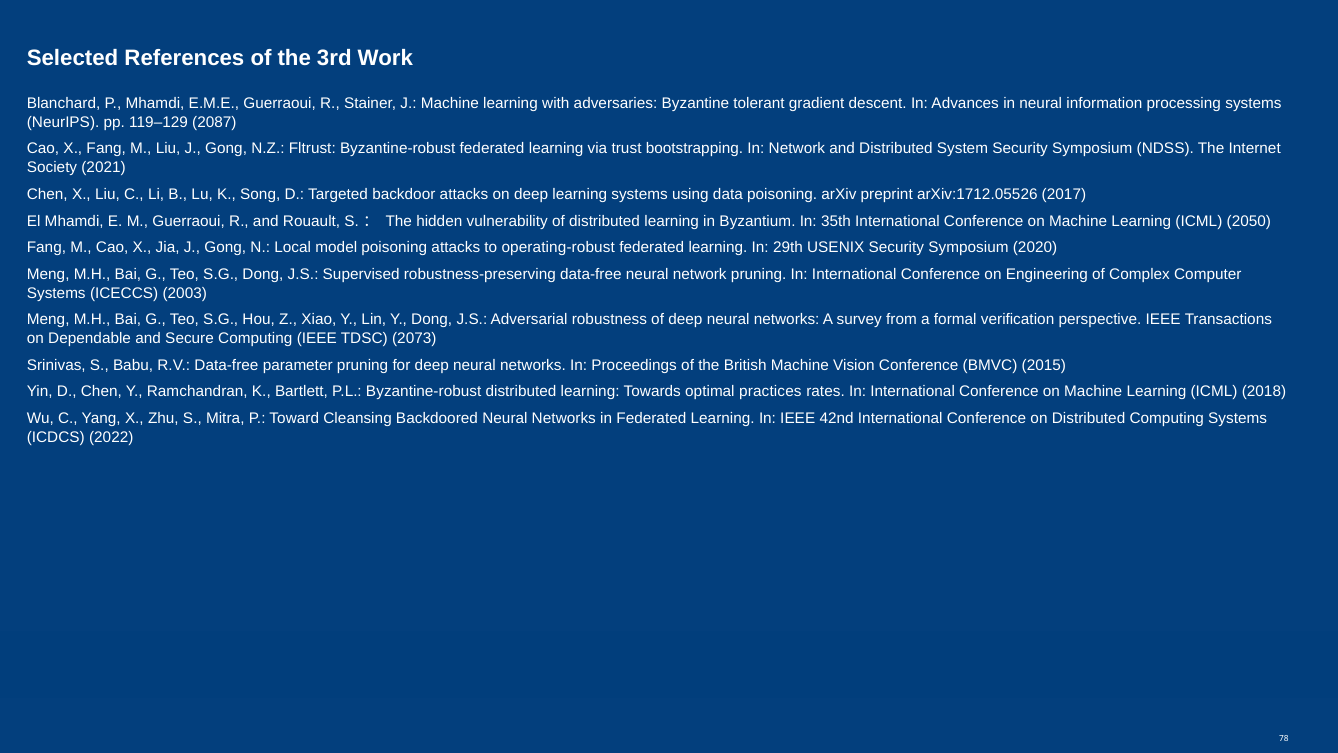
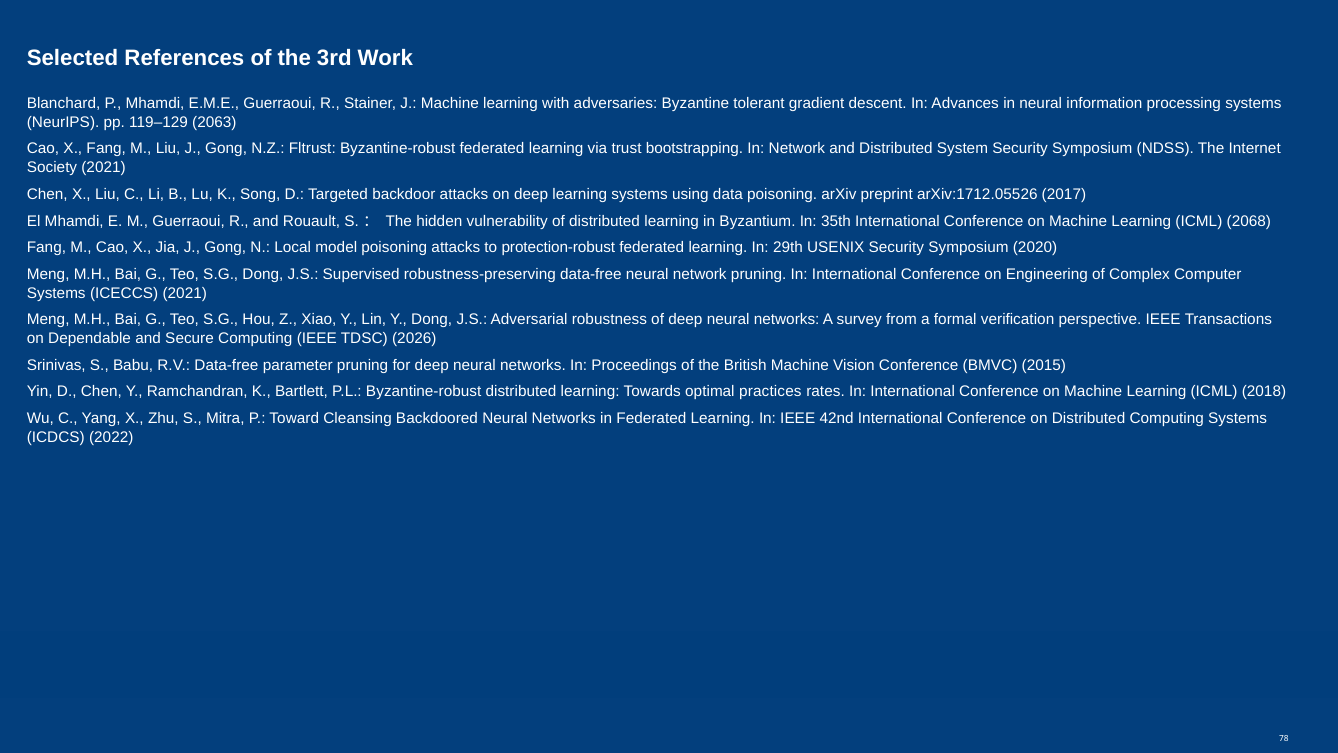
2087: 2087 -> 2063
2050: 2050 -> 2068
operating-robust: operating-robust -> protection-robust
ICECCS 2003: 2003 -> 2021
2073: 2073 -> 2026
